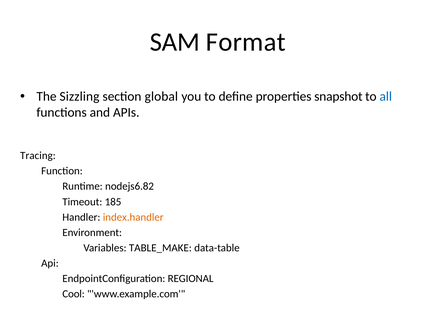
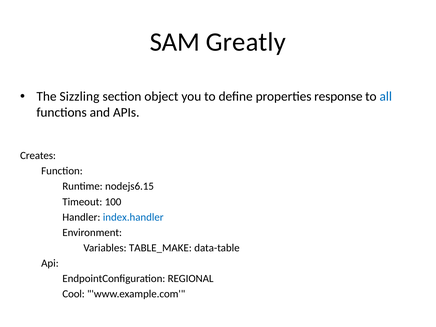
Format: Format -> Greatly
global: global -> object
snapshot: snapshot -> response
Tracing: Tracing -> Creates
nodejs6.82: nodejs6.82 -> nodejs6.15
185: 185 -> 100
index.handler colour: orange -> blue
